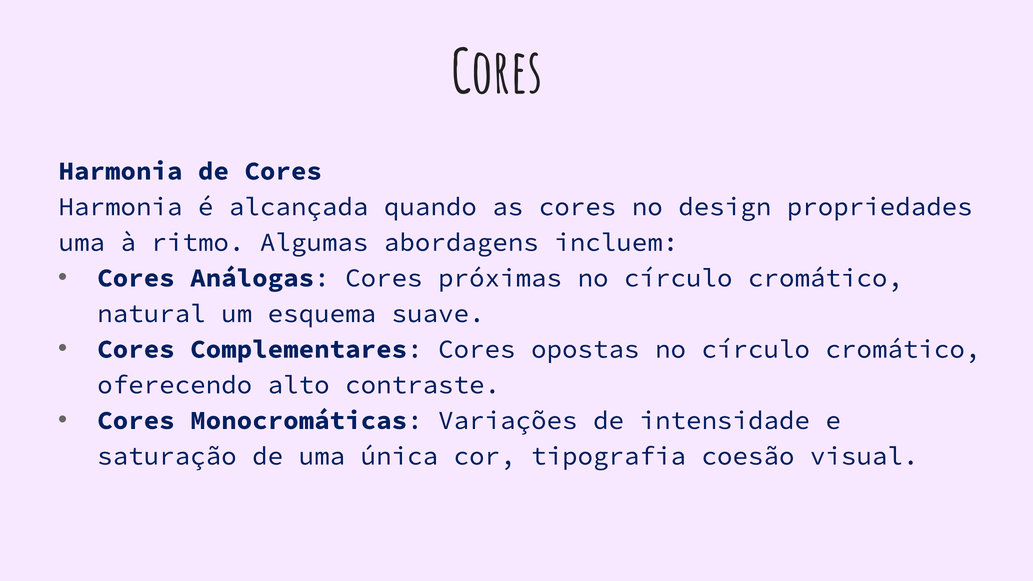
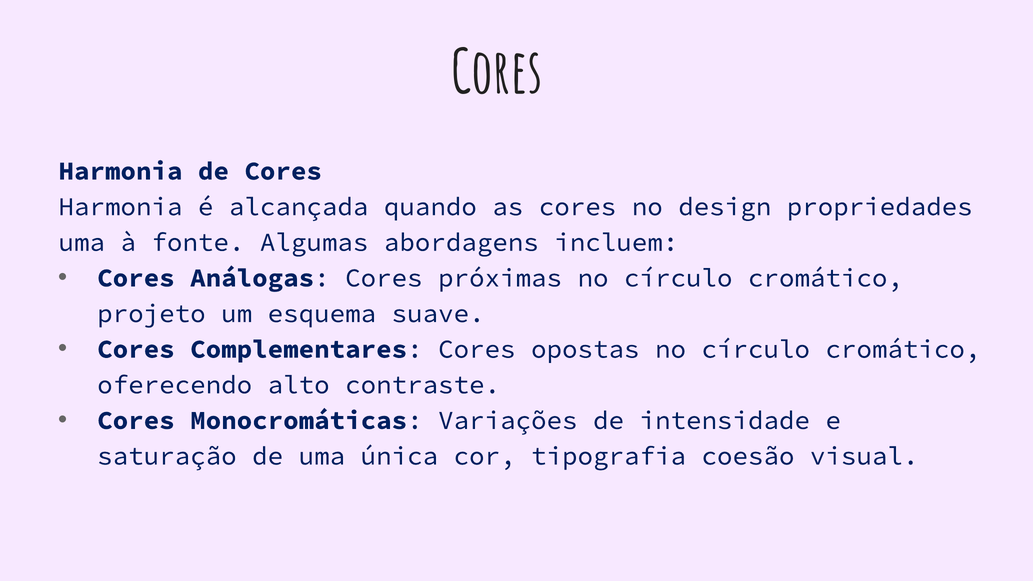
ritmo: ritmo -> fonte
natural: natural -> projeto
